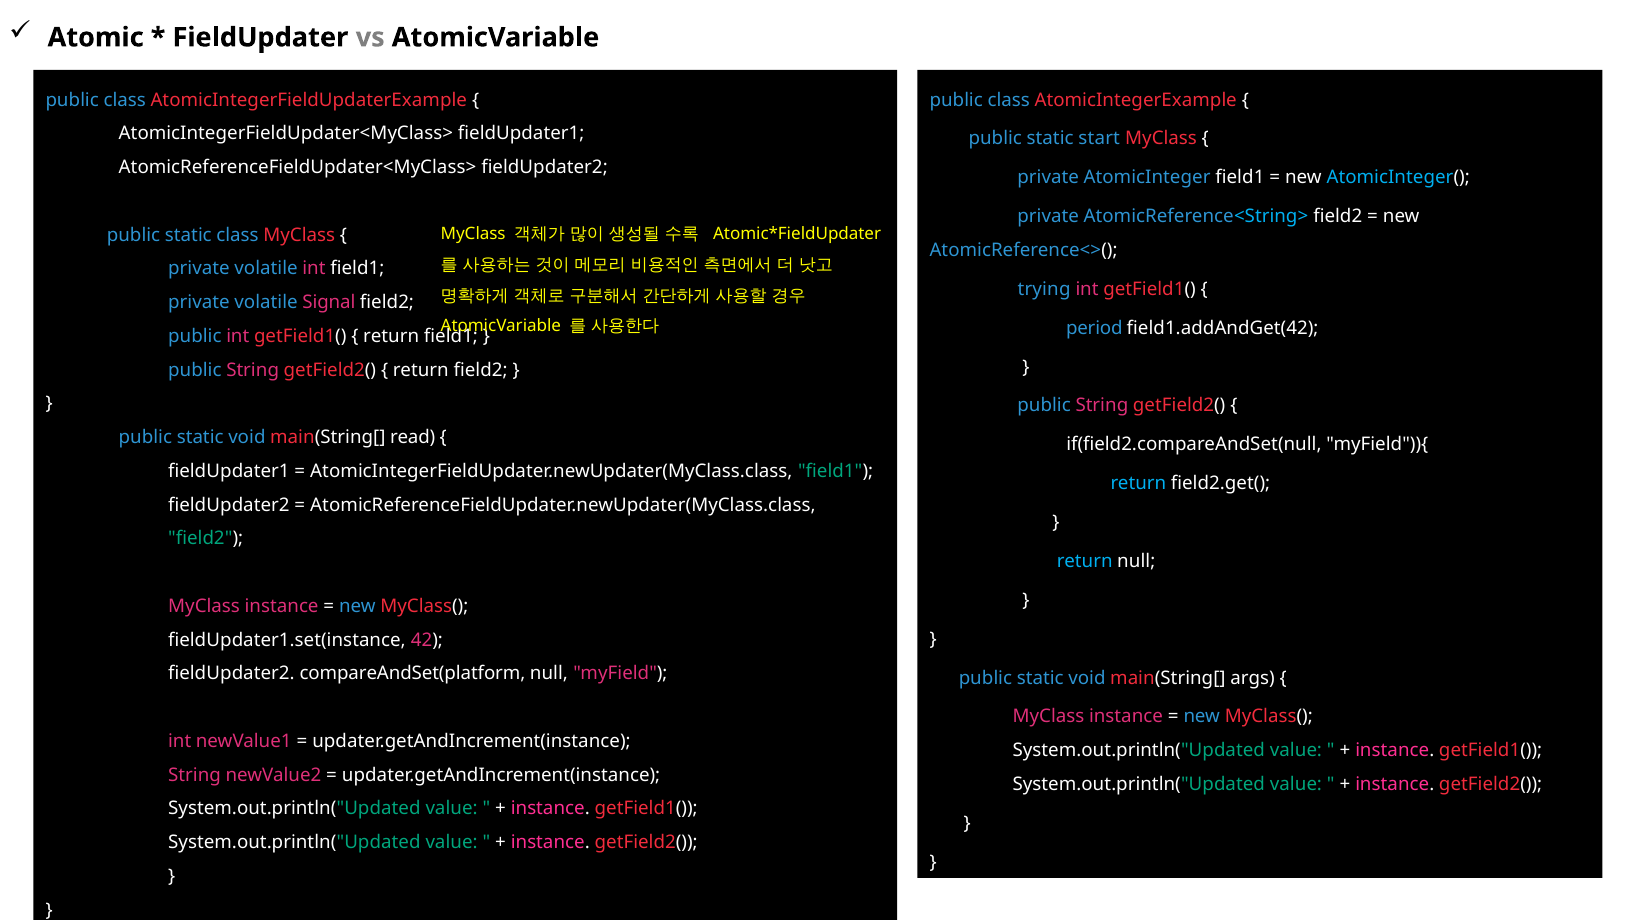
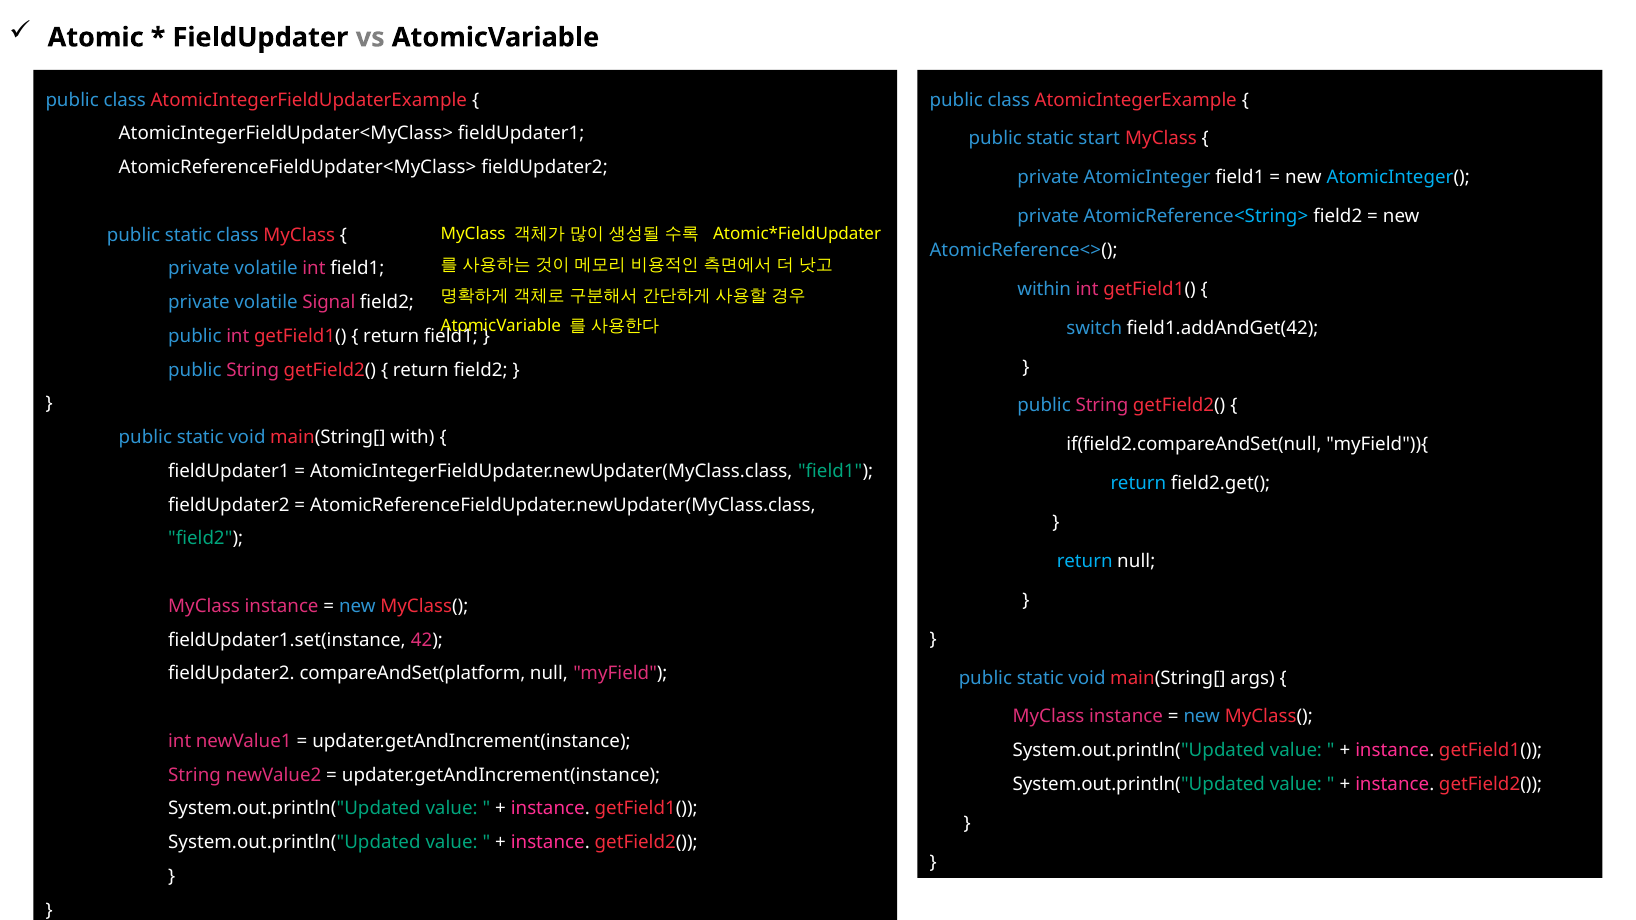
trying: trying -> within
period: period -> switch
read: read -> with
